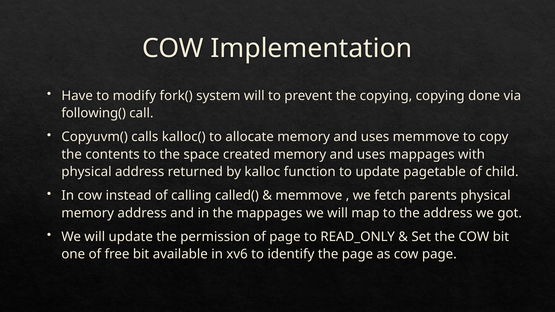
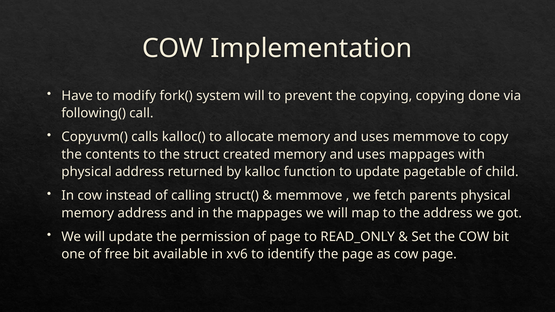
space: space -> struct
called(: called( -> struct(
